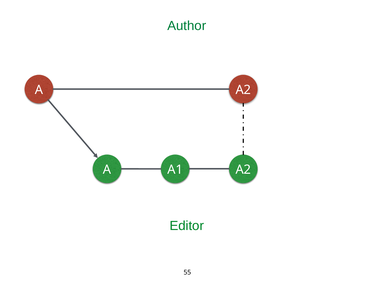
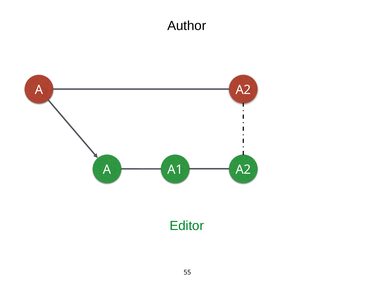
Author colour: green -> black
